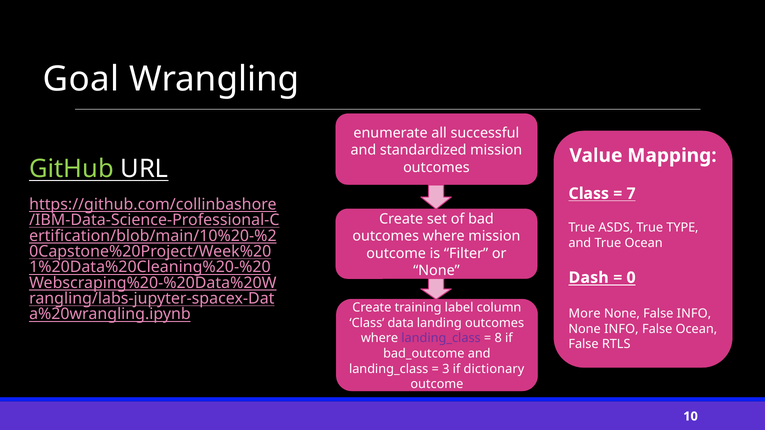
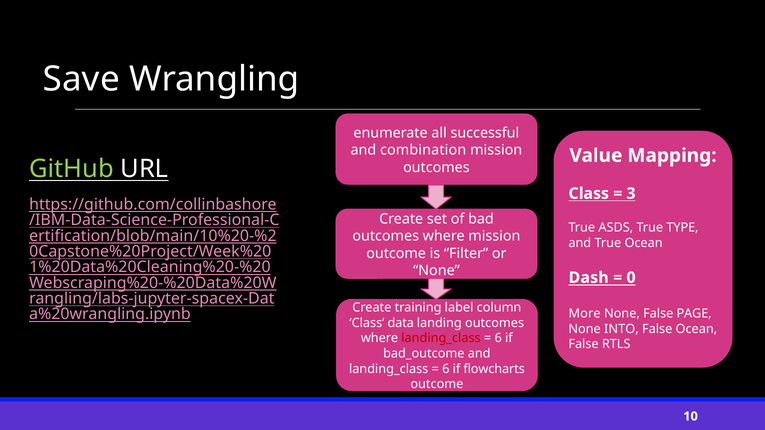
Goal: Goal -> Save
standardized: standardized -> combination
7: 7 -> 3
False INFO: INFO -> PAGE
None INFO: INFO -> INTO
landing_class at (441, 339) colour: purple -> red
8 at (498, 339): 8 -> 6
3 at (446, 369): 3 -> 6
dictionary: dictionary -> flowcharts
